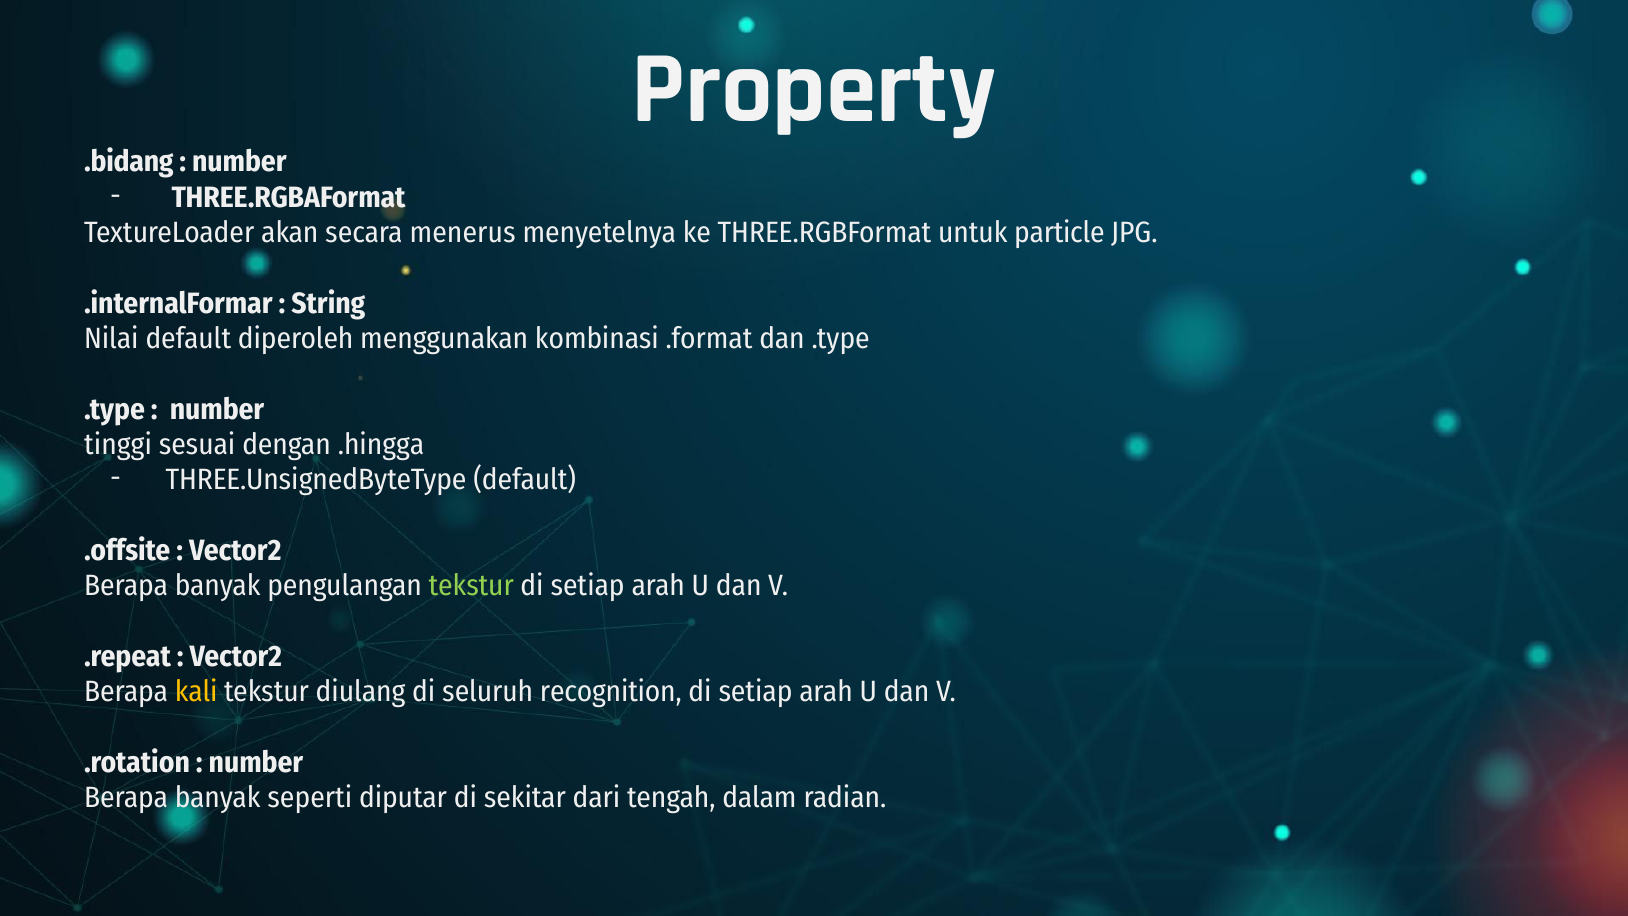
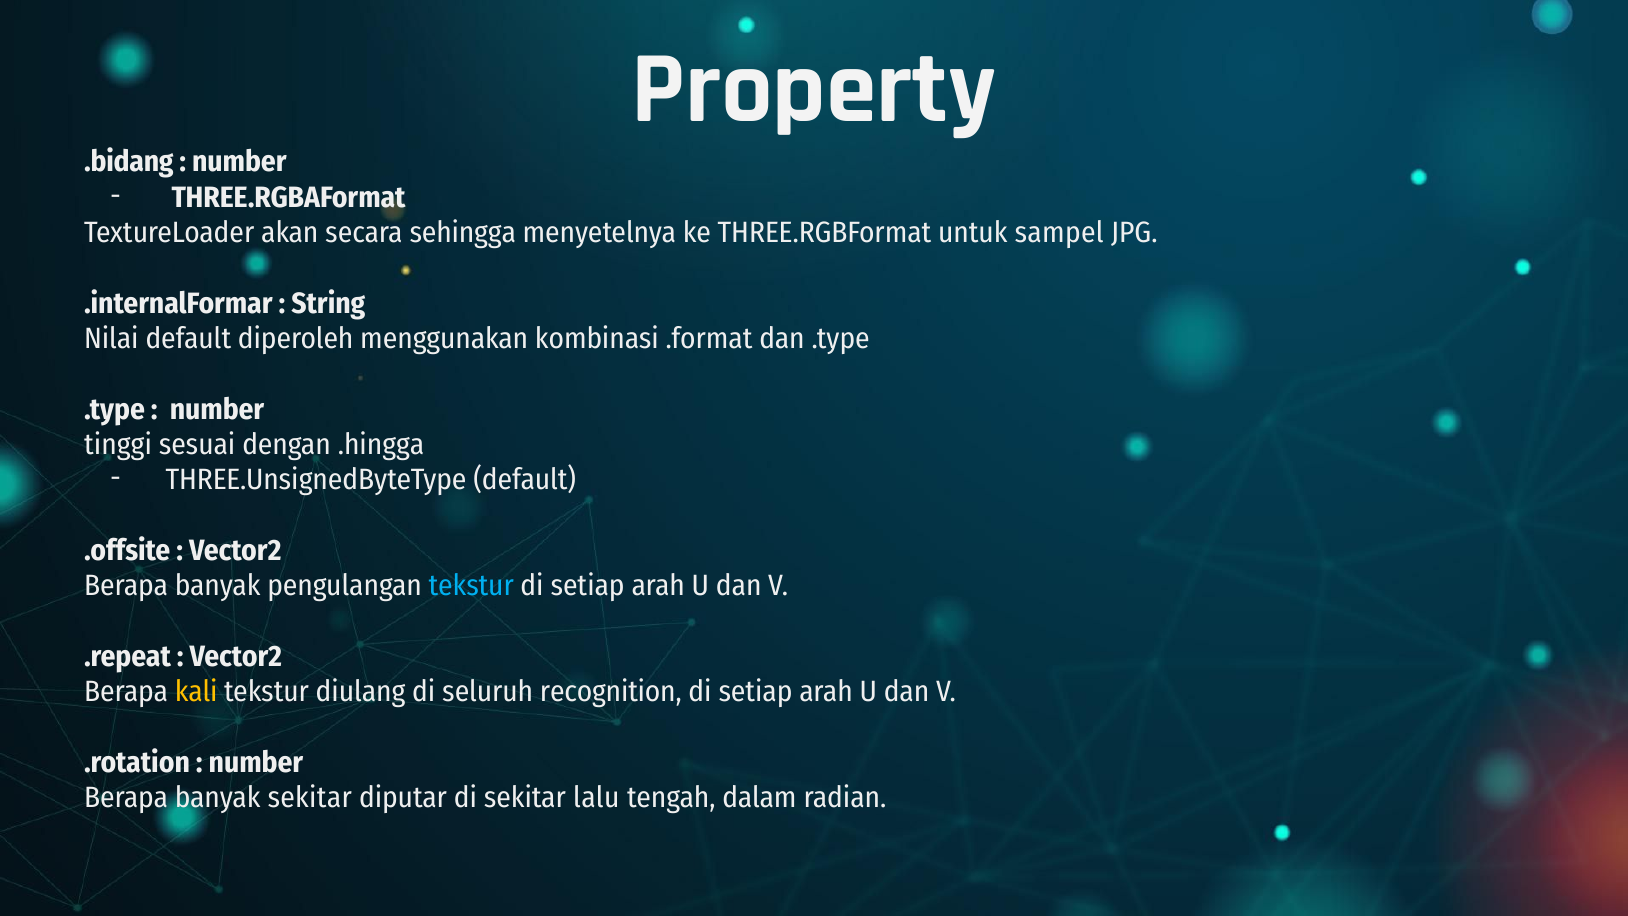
menerus: menerus -> sehingga
particle: particle -> sampel
tekstur at (471, 586) colour: light green -> light blue
banyak seperti: seperti -> sekitar
dari: dari -> lalu
